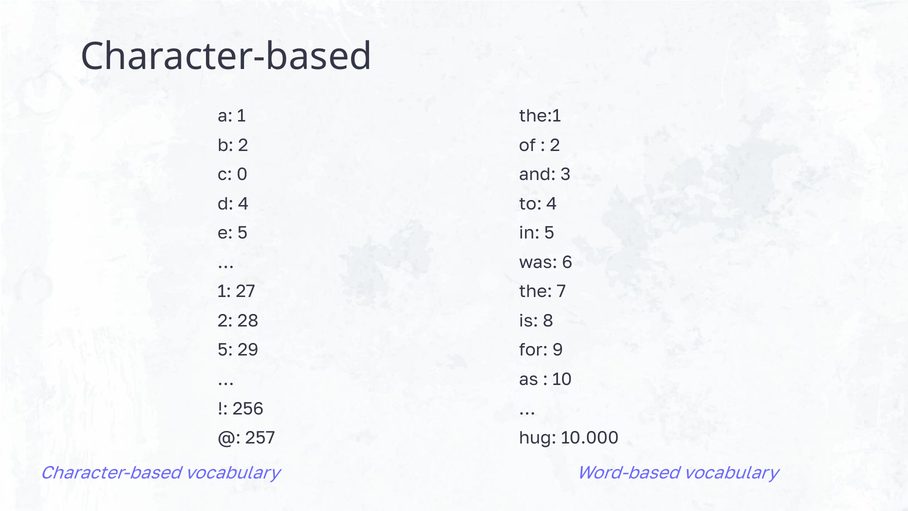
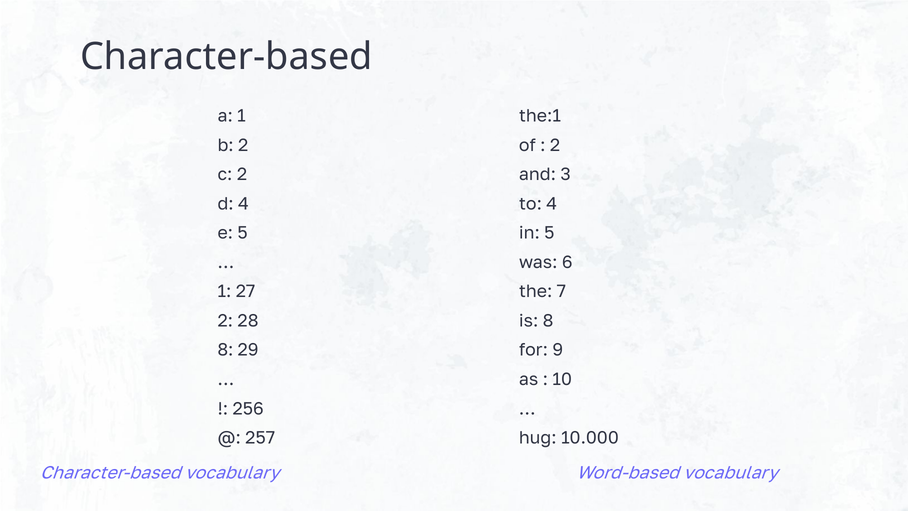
c 0: 0 -> 2
5 at (225, 350): 5 -> 8
